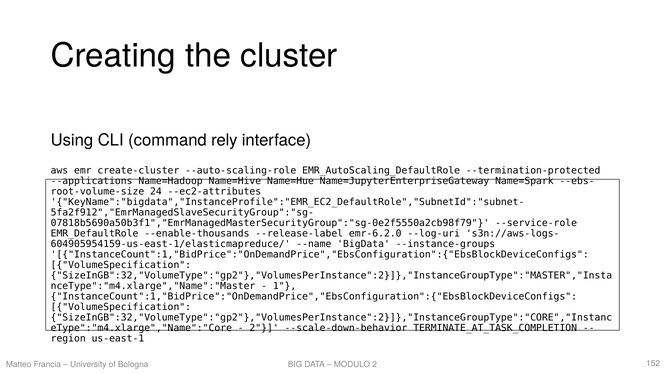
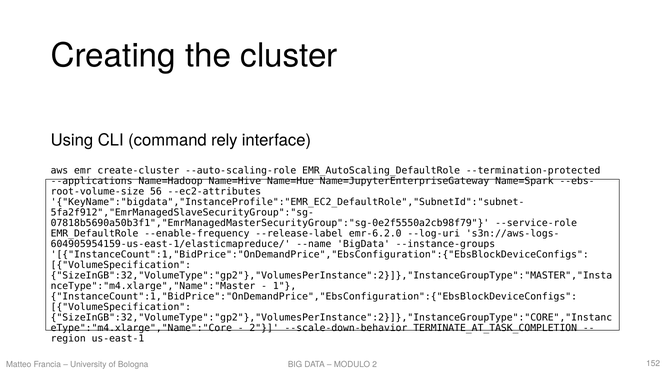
24: 24 -> 56
--enable-thousands: --enable-thousands -> --enable-frequency
